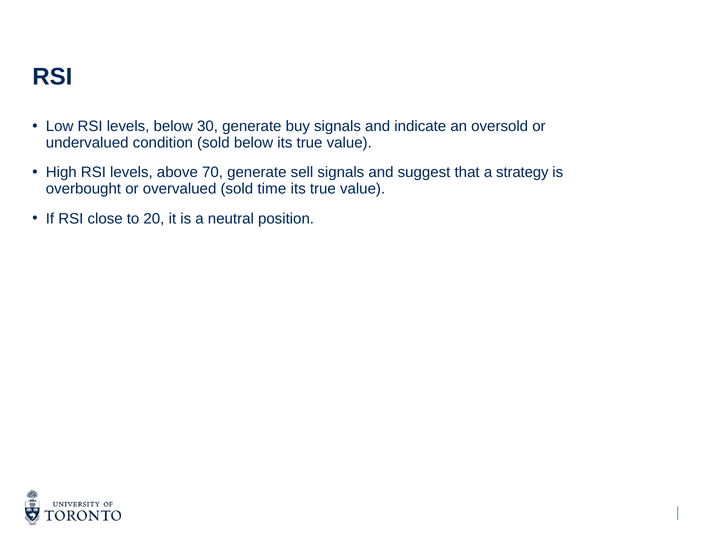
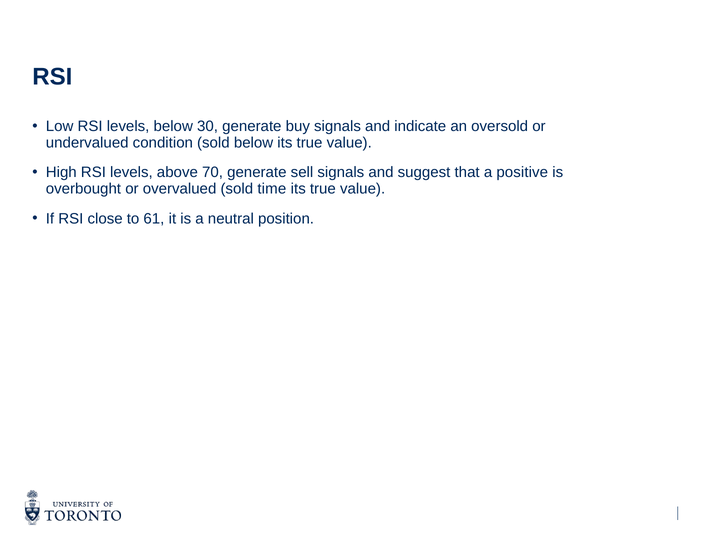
strategy: strategy -> positive
20: 20 -> 61
